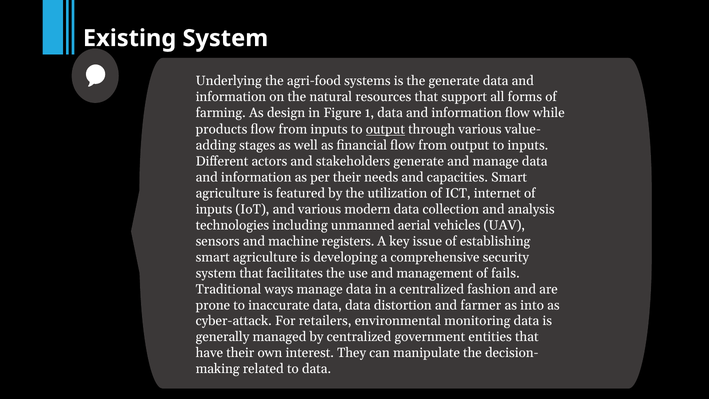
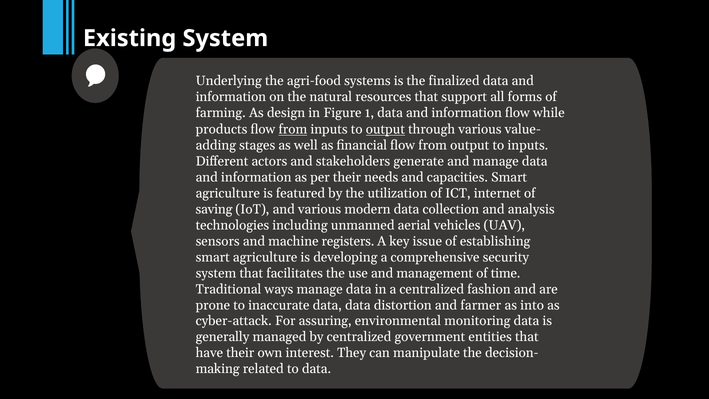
the generate: generate -> finalized
from at (293, 129) underline: none -> present
inputs at (214, 209): inputs -> saving
fails: fails -> time
retailers: retailers -> assuring
